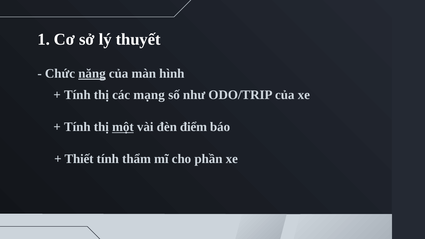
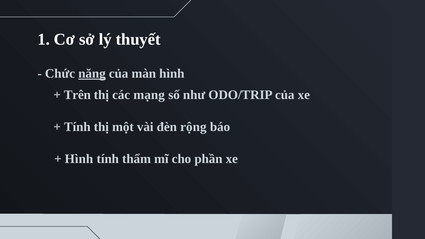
Tính at (77, 95): Tính -> Trên
một underline: present -> none
điểm: điểm -> rộng
Thiết at (79, 159): Thiết -> Hình
